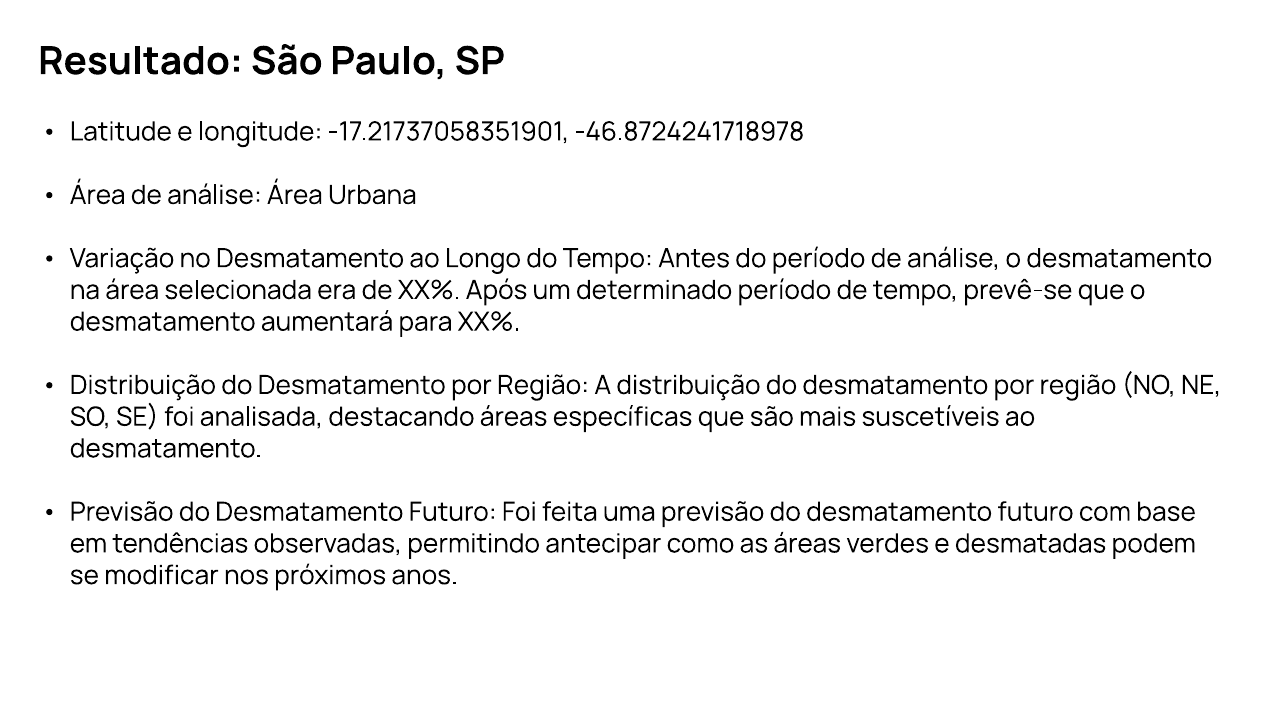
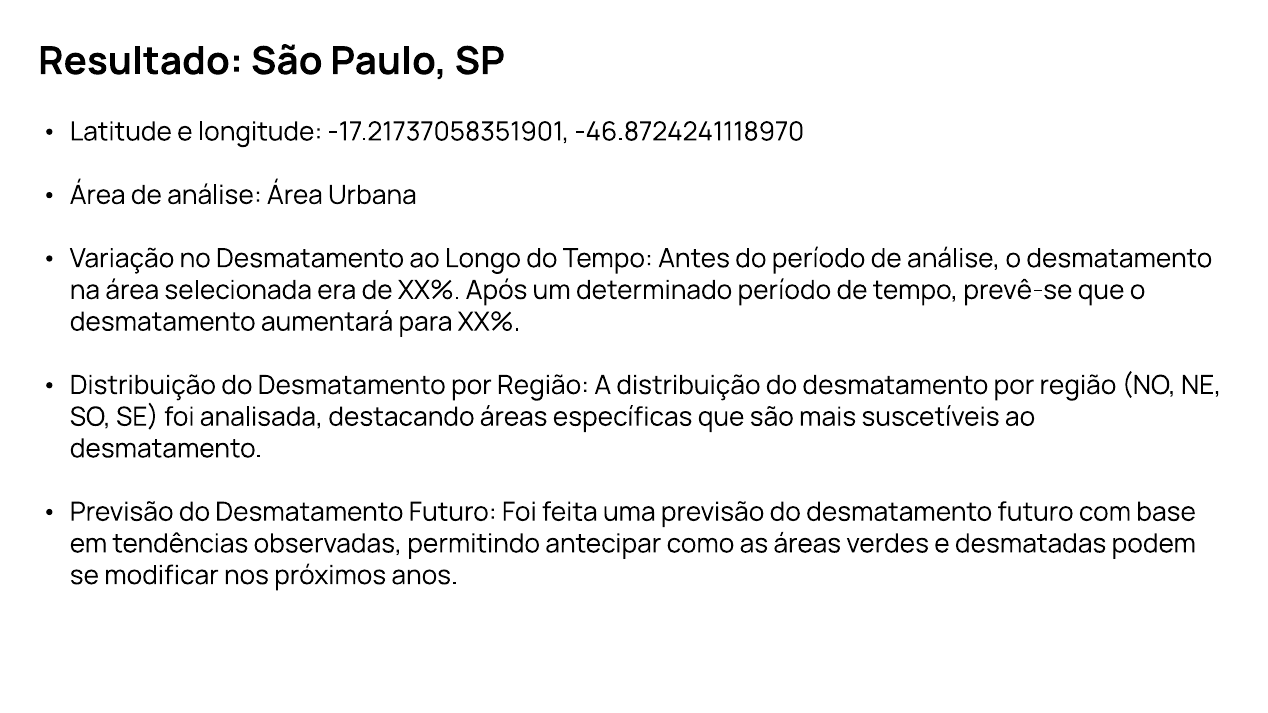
-46.8724241718978: -46.8724241718978 -> -46.8724241118970
